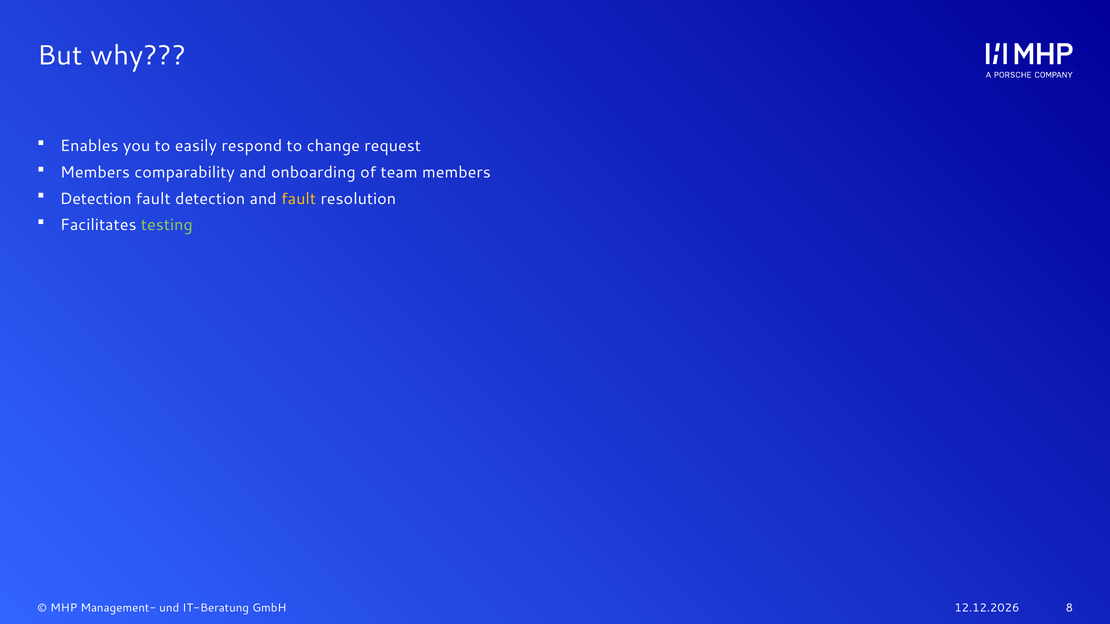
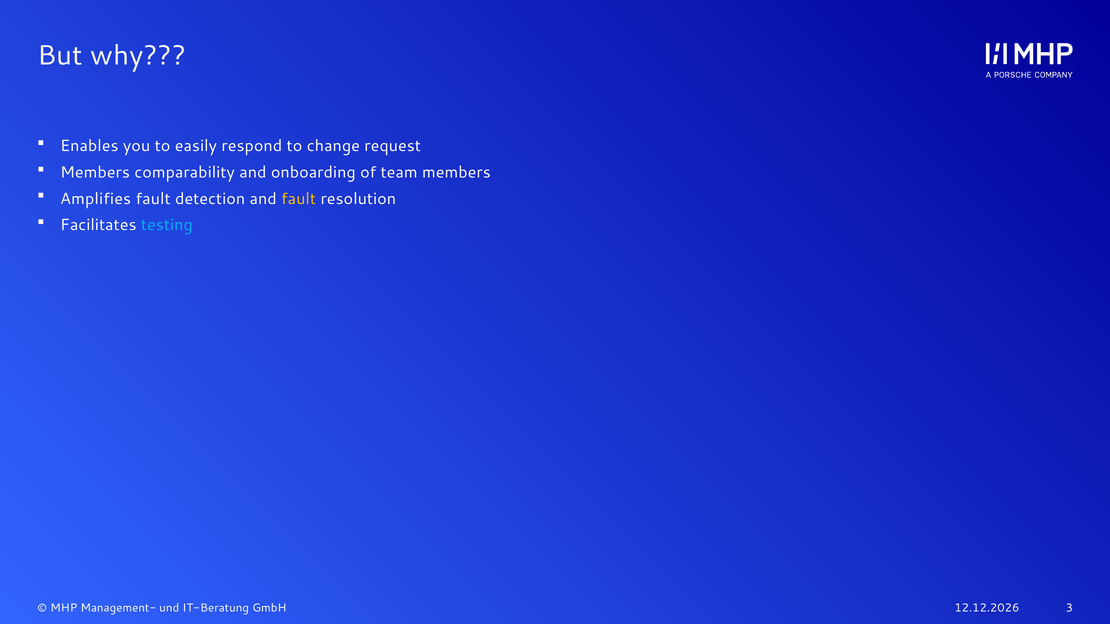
Detection at (96, 199): Detection -> Amplifies
testing colour: light green -> light blue
8: 8 -> 3
